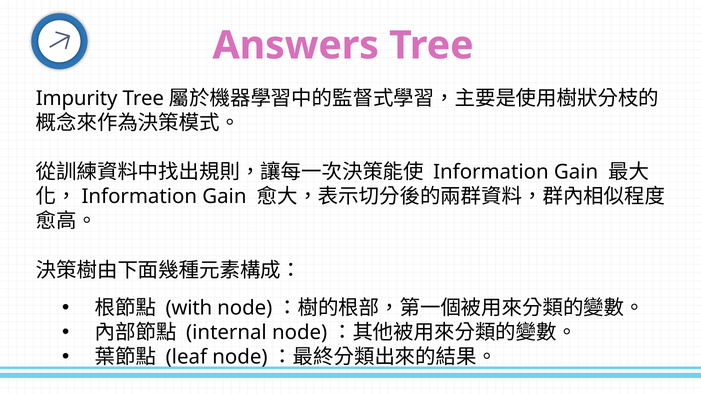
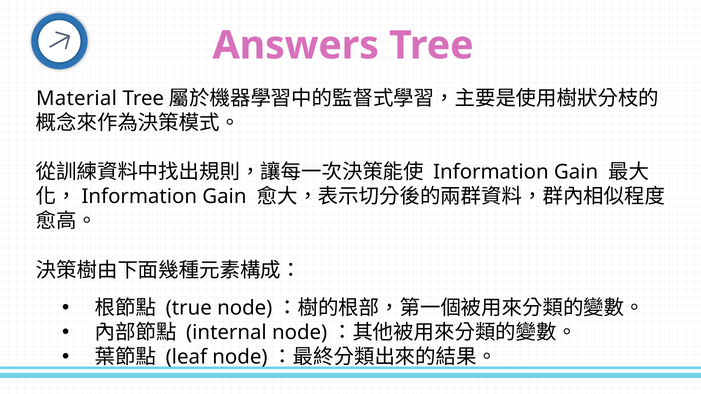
Impurity: Impurity -> Material
with: with -> true
